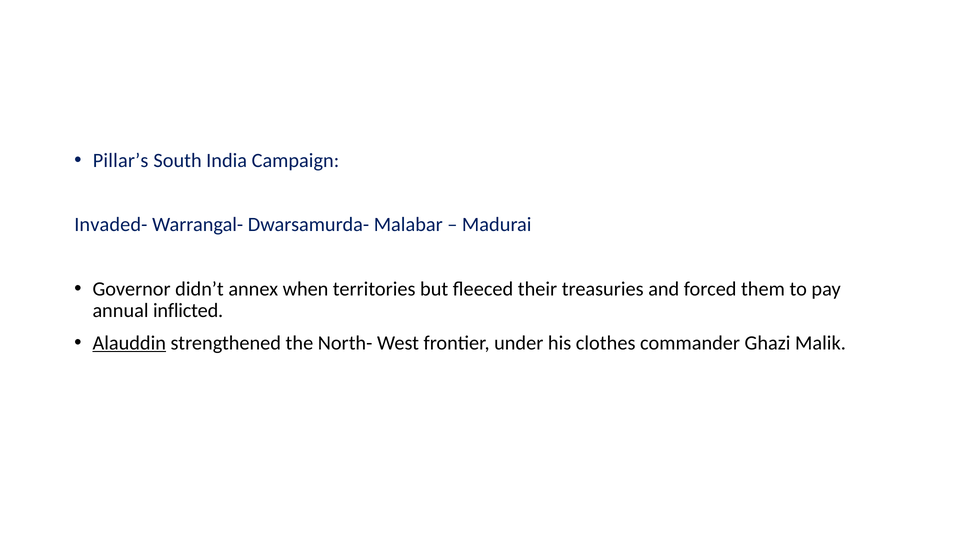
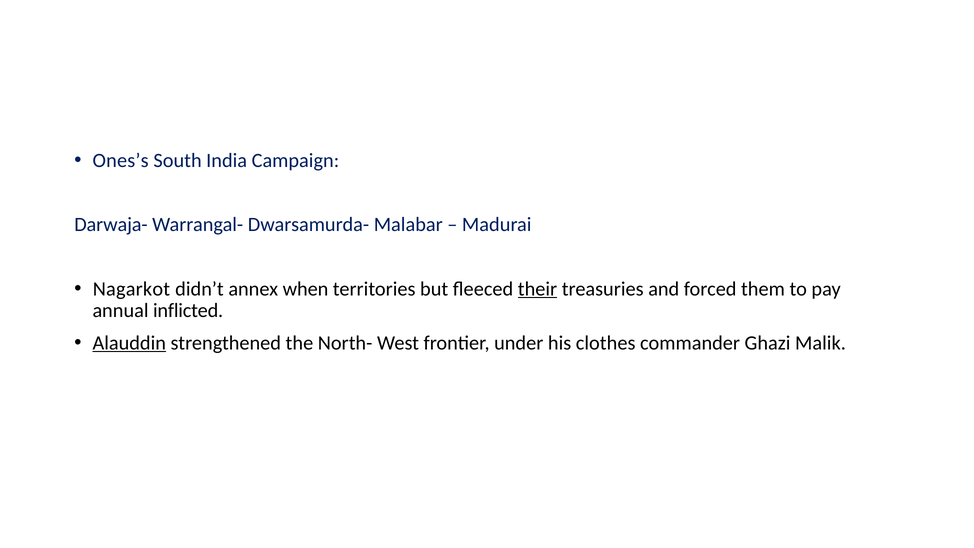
Pillar’s: Pillar’s -> Ones’s
Invaded-: Invaded- -> Darwaja-
Governor: Governor -> Nagarkot
their underline: none -> present
